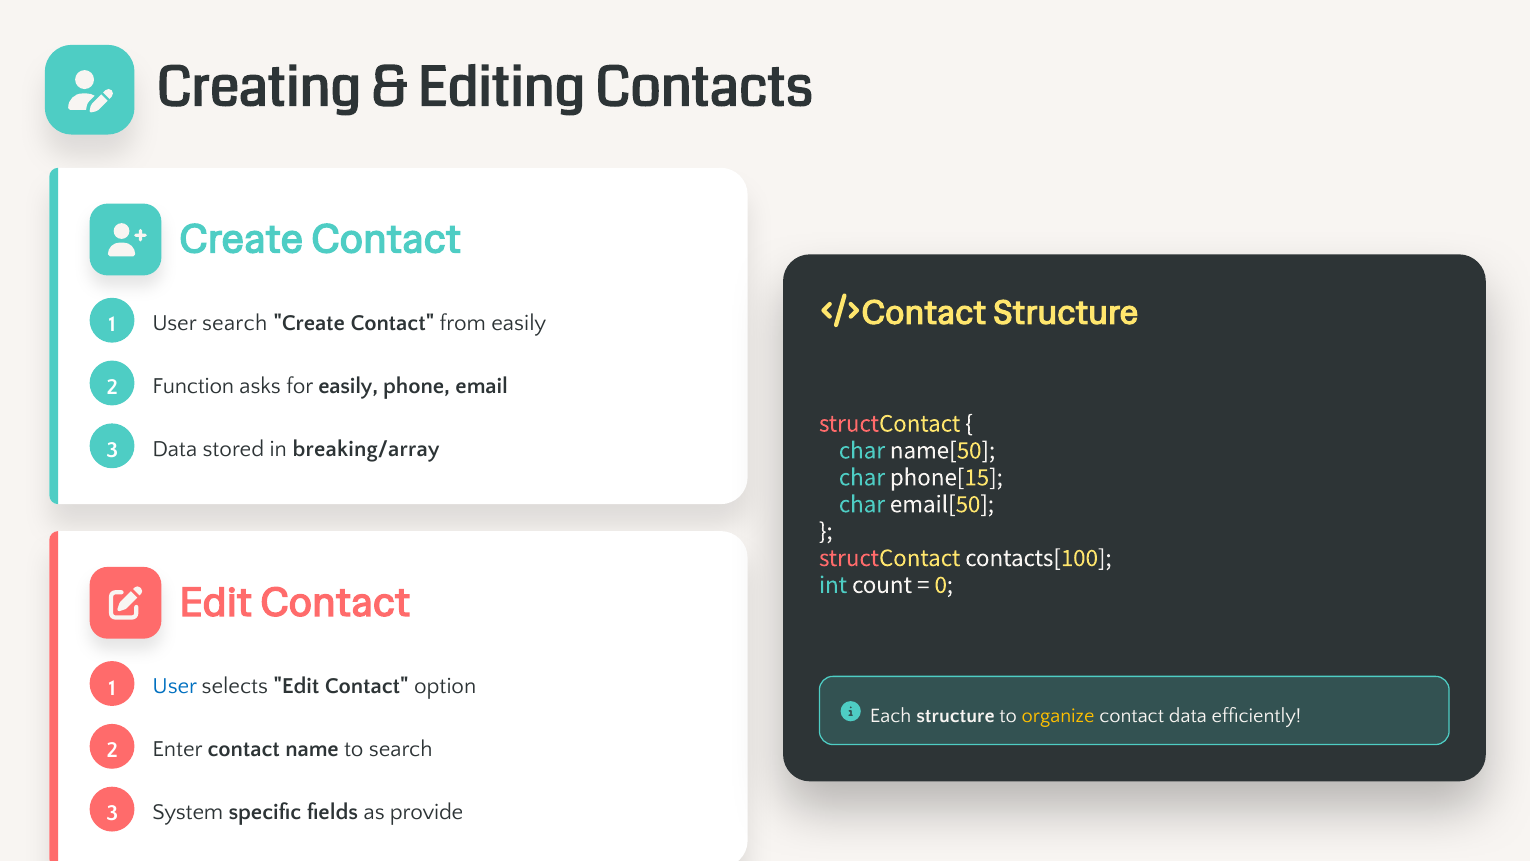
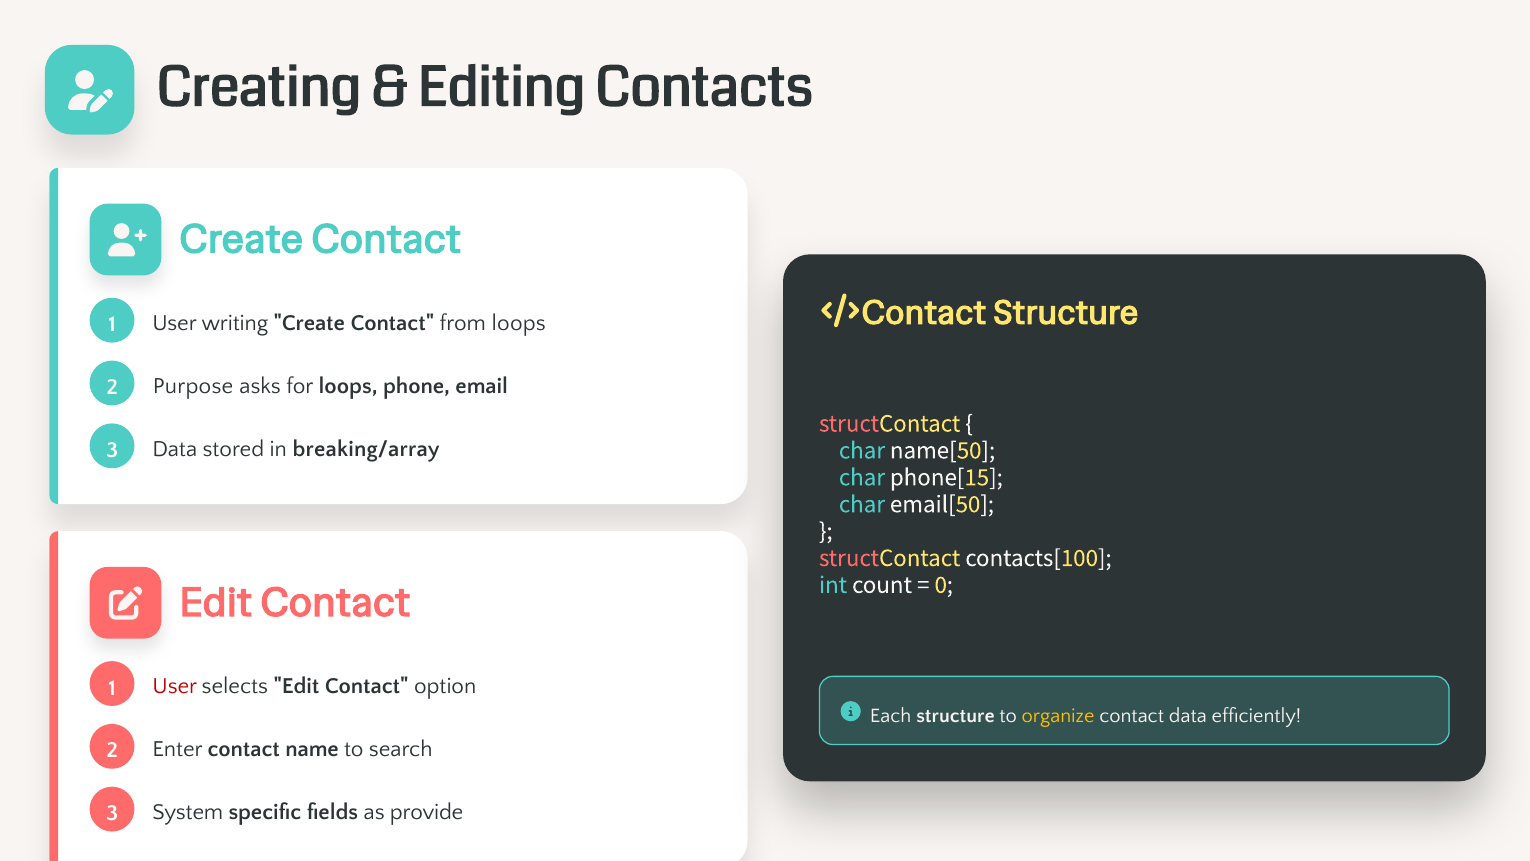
User search: search -> writing
from easily: easily -> loops
Function: Function -> Purpose
for easily: easily -> loops
User at (175, 686) colour: blue -> red
